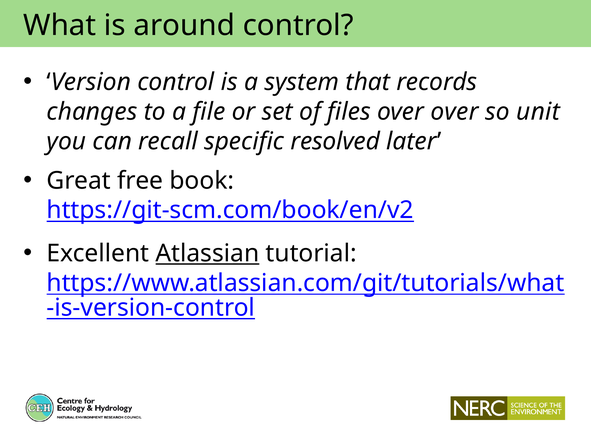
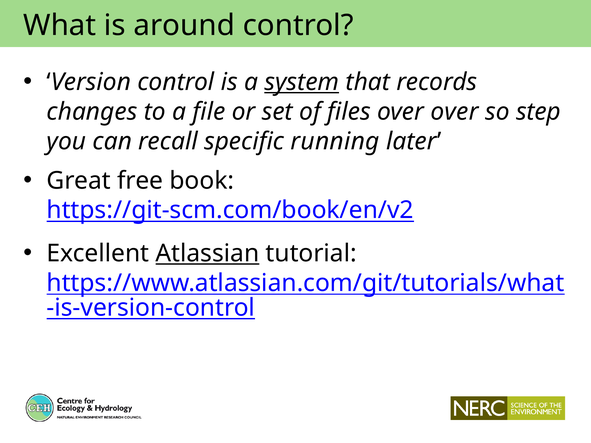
system underline: none -> present
unit: unit -> step
resolved: resolved -> running
